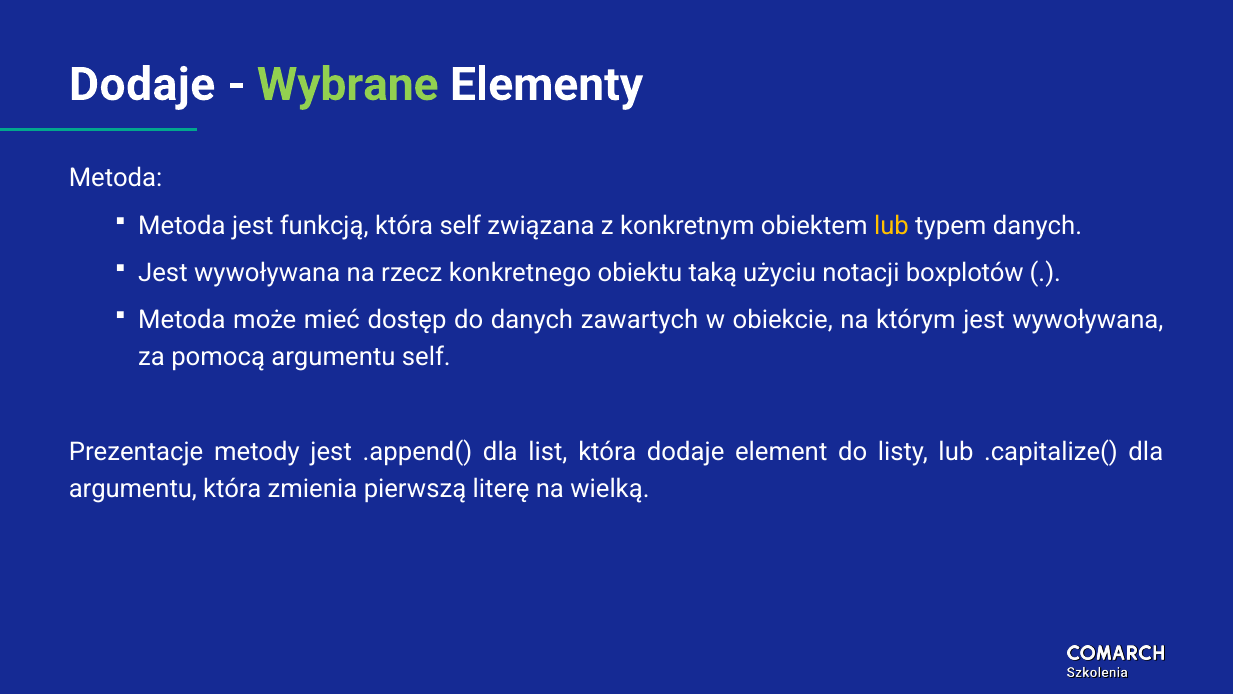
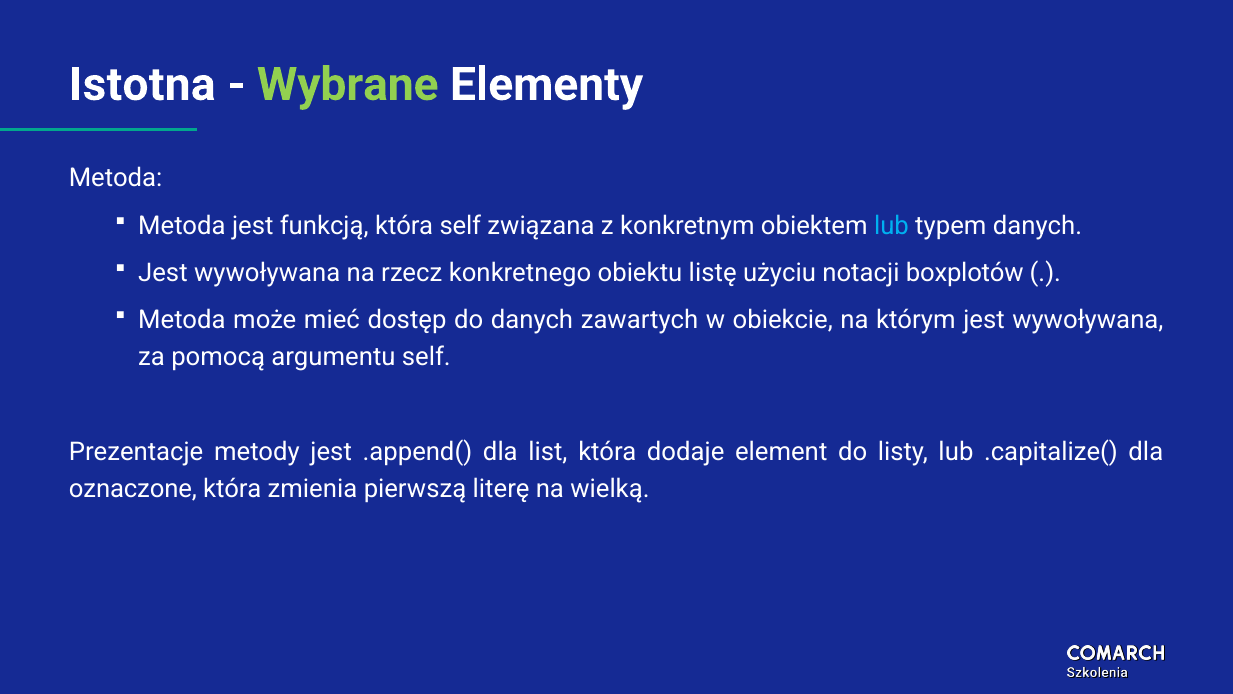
Dodaje at (142, 85): Dodaje -> Istotna
lub at (891, 225) colour: yellow -> light blue
taką: taką -> listę
argumentu at (133, 489): argumentu -> oznaczone
